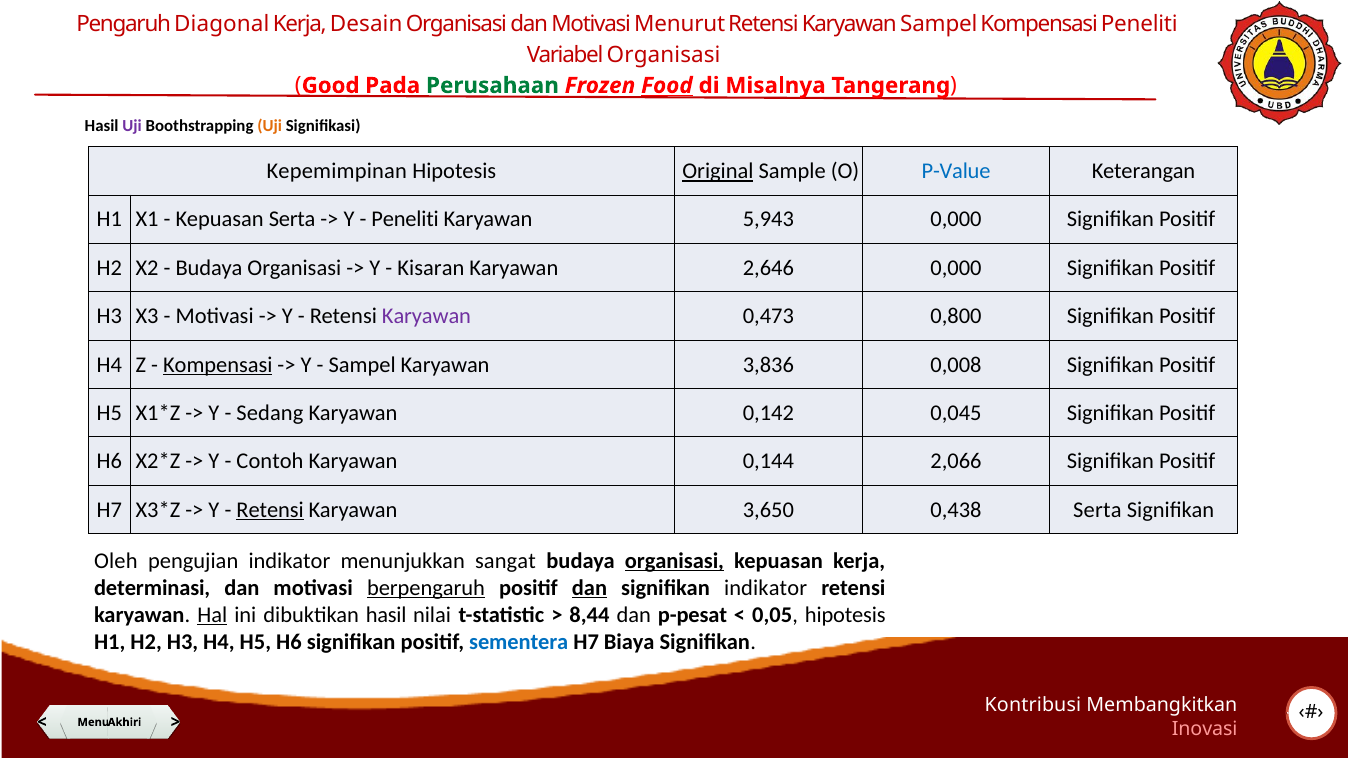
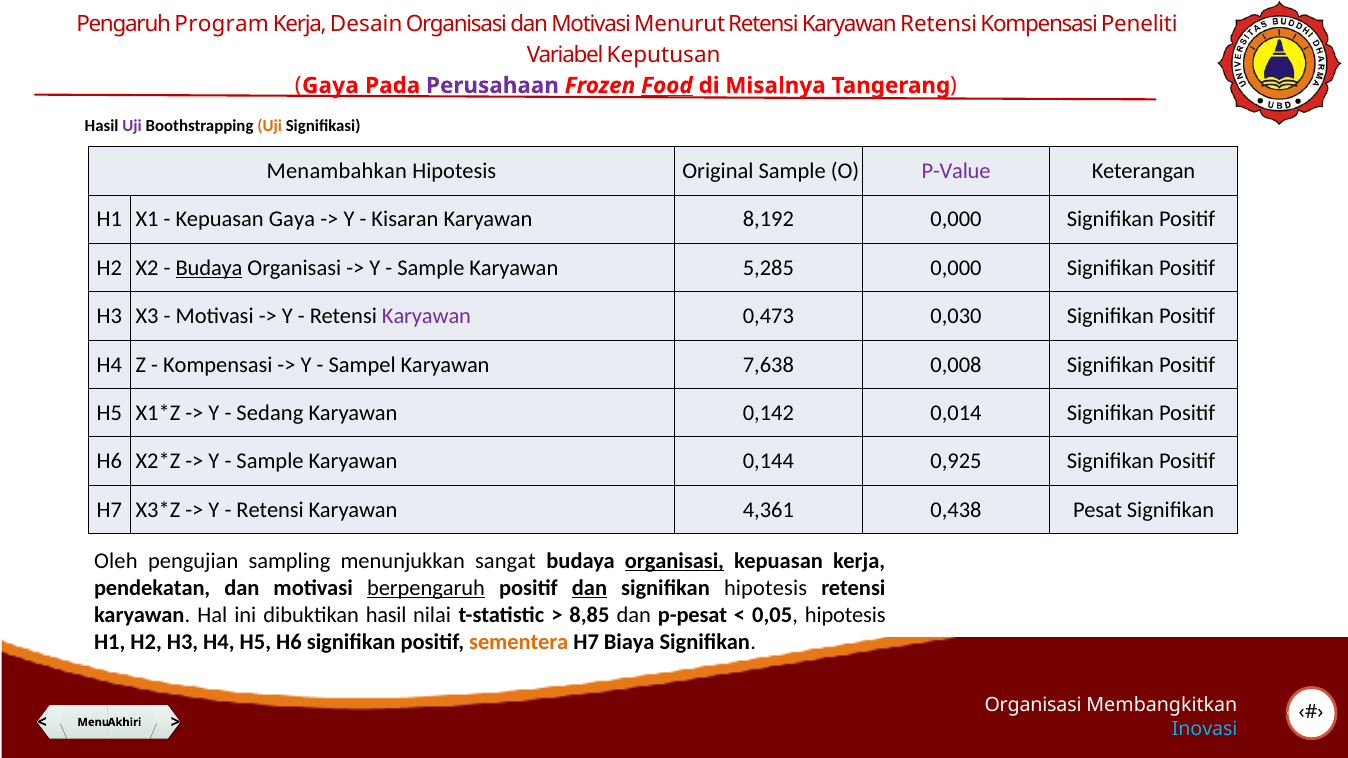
Diagonal: Diagonal -> Program
Karyawan Sampel: Sampel -> Retensi
Variabel Organisasi: Organisasi -> Keputusan
Good at (331, 86): Good -> Gaya
Perusahaan colour: green -> purple
Kepemimpinan: Kepemimpinan -> Menambahkan
Original underline: present -> none
P-Value colour: blue -> purple
Kepuasan Serta: Serta -> Gaya
Peneliti at (405, 220): Peneliti -> Kisaran
5,943: 5,943 -> 8,192
Budaya at (209, 268) underline: none -> present
Kisaran at (431, 268): Kisaran -> Sample
2,646: 2,646 -> 5,285
0,800: 0,800 -> 0,030
Kompensasi at (218, 365) underline: present -> none
3,836: 3,836 -> 7,638
0,045: 0,045 -> 0,014
Contoh at (270, 462): Contoh -> Sample
2,066: 2,066 -> 0,925
Retensi at (270, 510) underline: present -> none
3,650: 3,650 -> 4,361
0,438 Serta: Serta -> Pesat
pengujian indikator: indikator -> sampling
determinasi: determinasi -> pendekatan
signifikan indikator: indikator -> hipotesis
Hal underline: present -> none
8,44: 8,44 -> 8,85
sementera colour: blue -> orange
Kontribusi at (1033, 705): Kontribusi -> Organisasi
Inovasi colour: pink -> light blue
